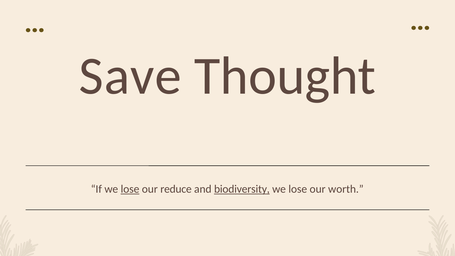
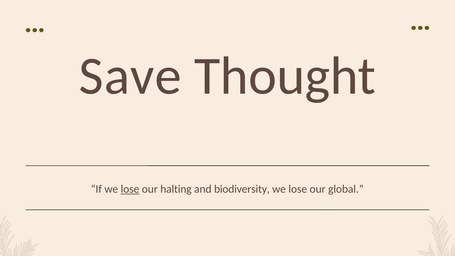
reduce: reduce -> halting
biodiversity underline: present -> none
worth: worth -> global
